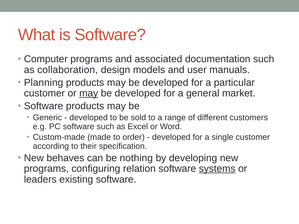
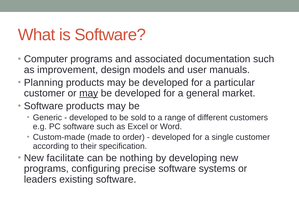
collaboration: collaboration -> improvement
behaves: behaves -> facilitate
relation: relation -> precise
systems underline: present -> none
